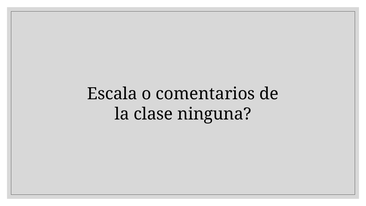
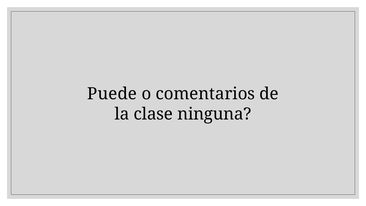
Escala: Escala -> Puede
